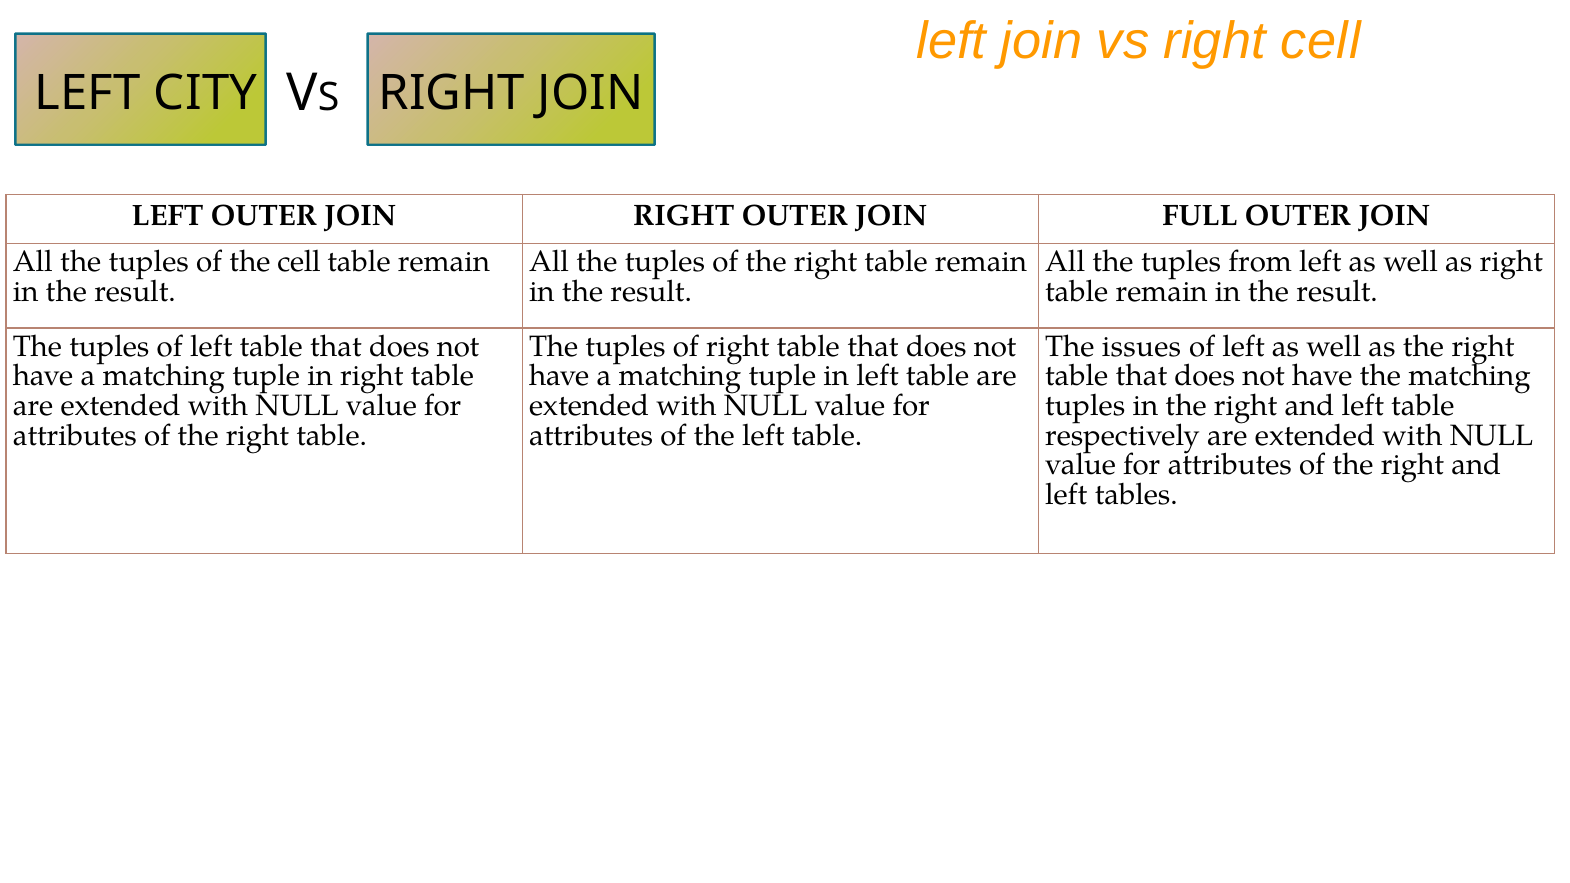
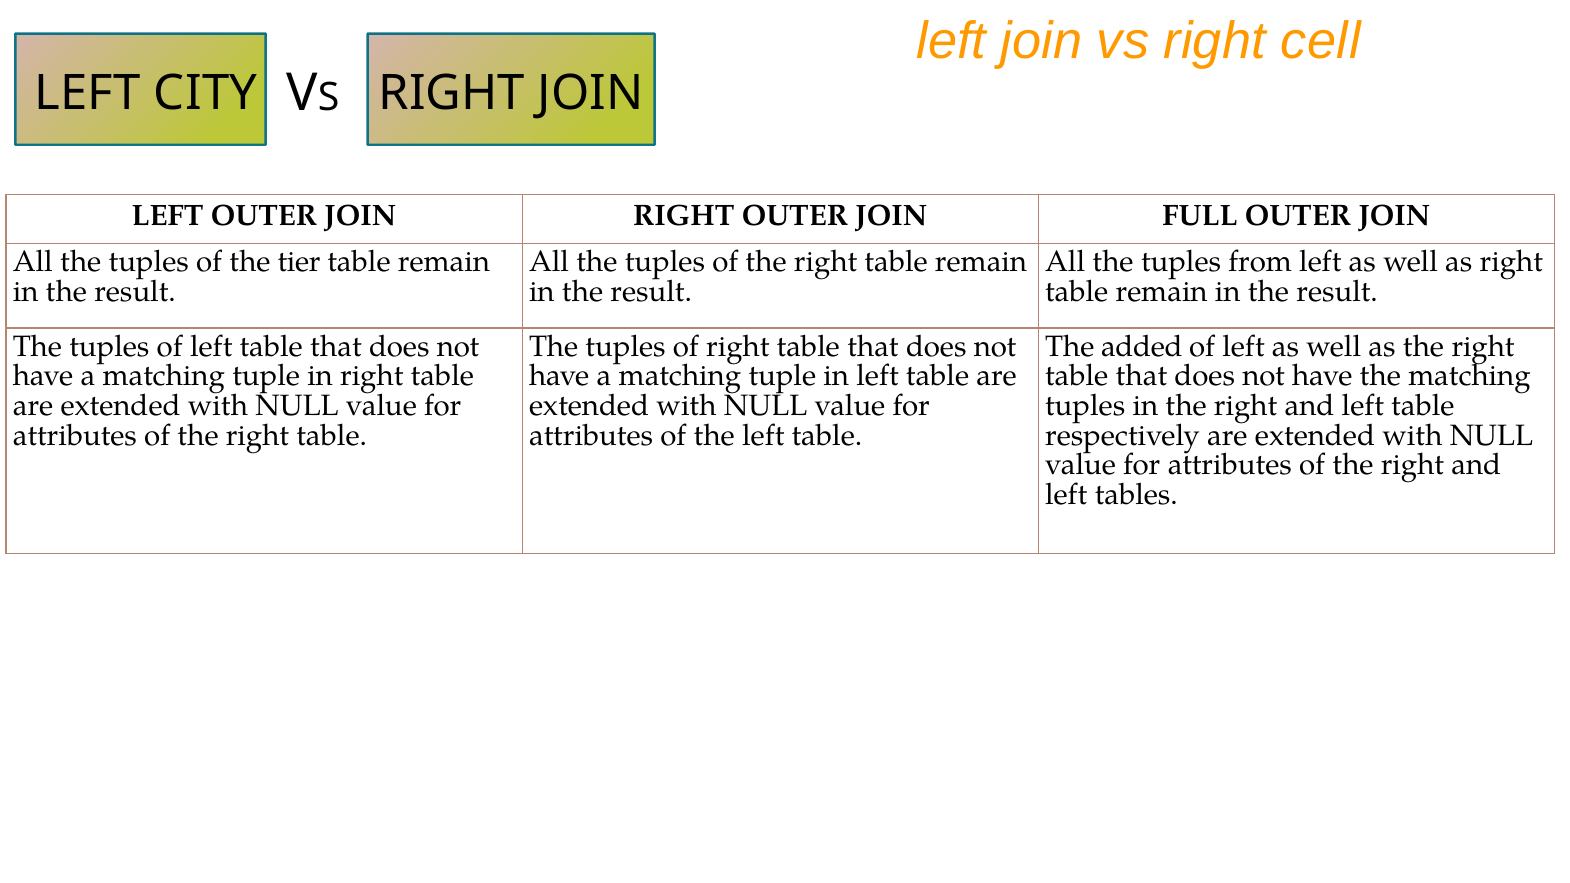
the cell: cell -> tier
issues: issues -> added
